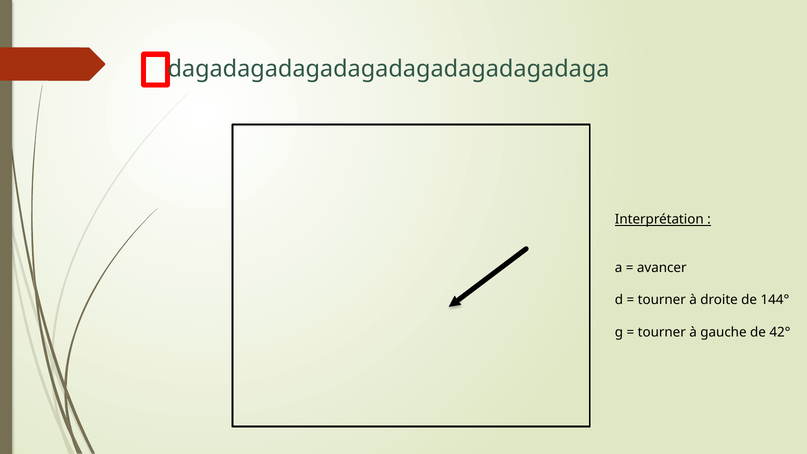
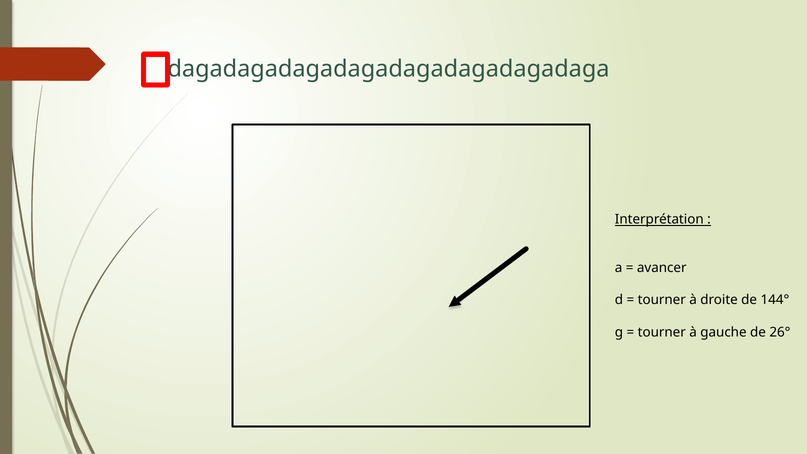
42°: 42° -> 26°
